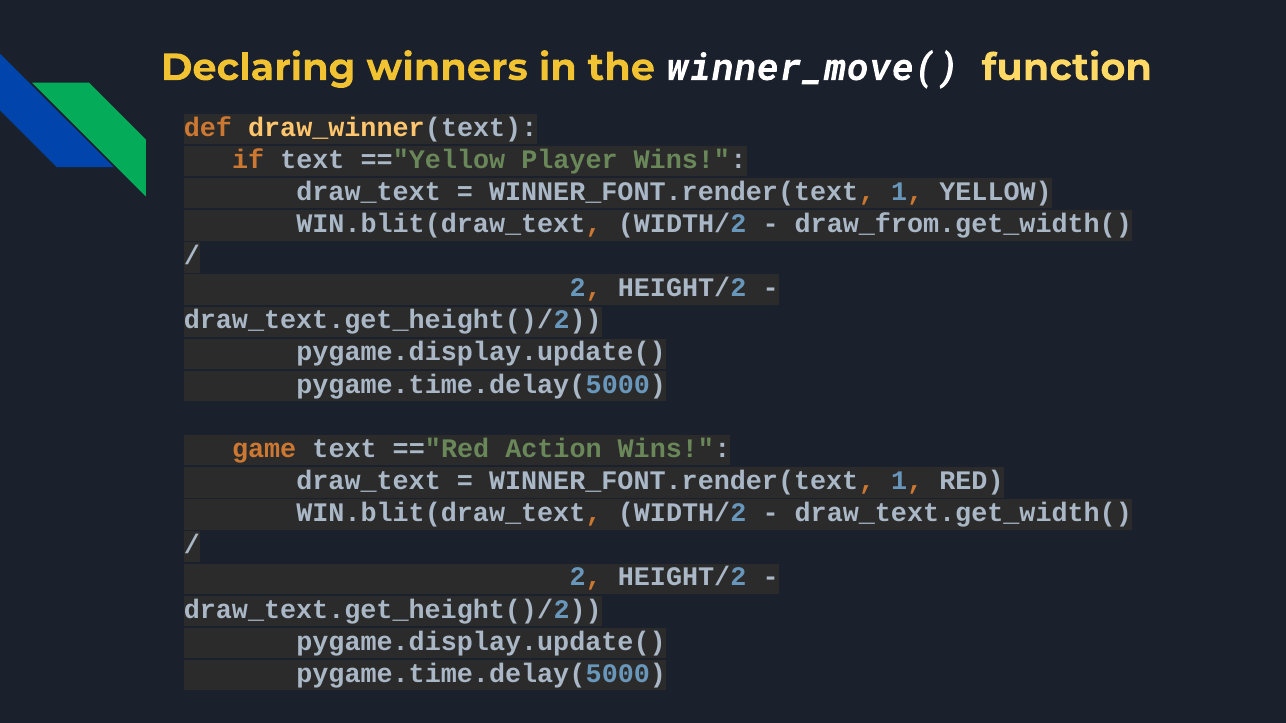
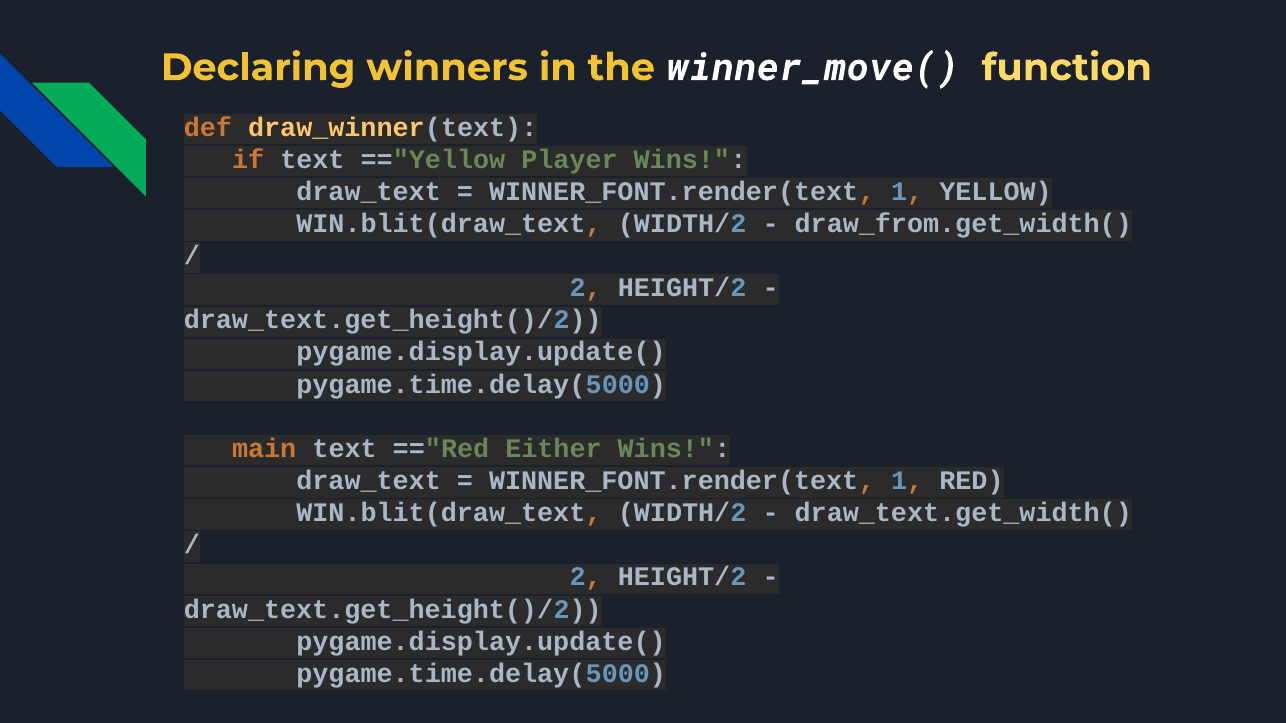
game: game -> main
Action: Action -> Either
